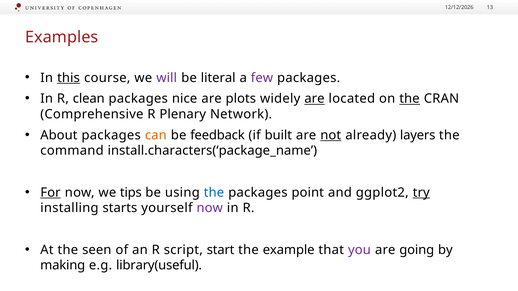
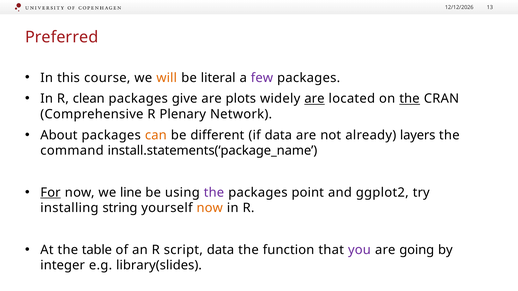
Examples: Examples -> Preferred
this underline: present -> none
will colour: purple -> orange
nice: nice -> give
feedback: feedback -> different
if built: built -> data
not underline: present -> none
install.characters(‘package_name: install.characters(‘package_name -> install.statements(‘package_name
tips: tips -> line
the at (214, 193) colour: blue -> purple
try underline: present -> none
starts: starts -> string
now at (210, 208) colour: purple -> orange
seen: seen -> table
script start: start -> data
example: example -> function
making: making -> integer
library(useful: library(useful -> library(slides
